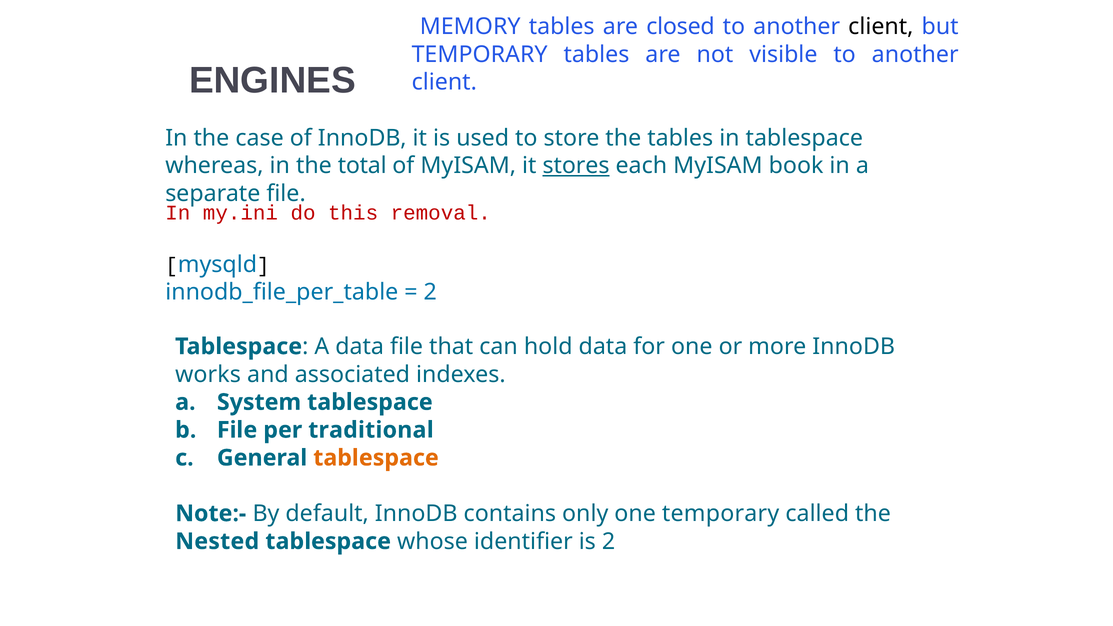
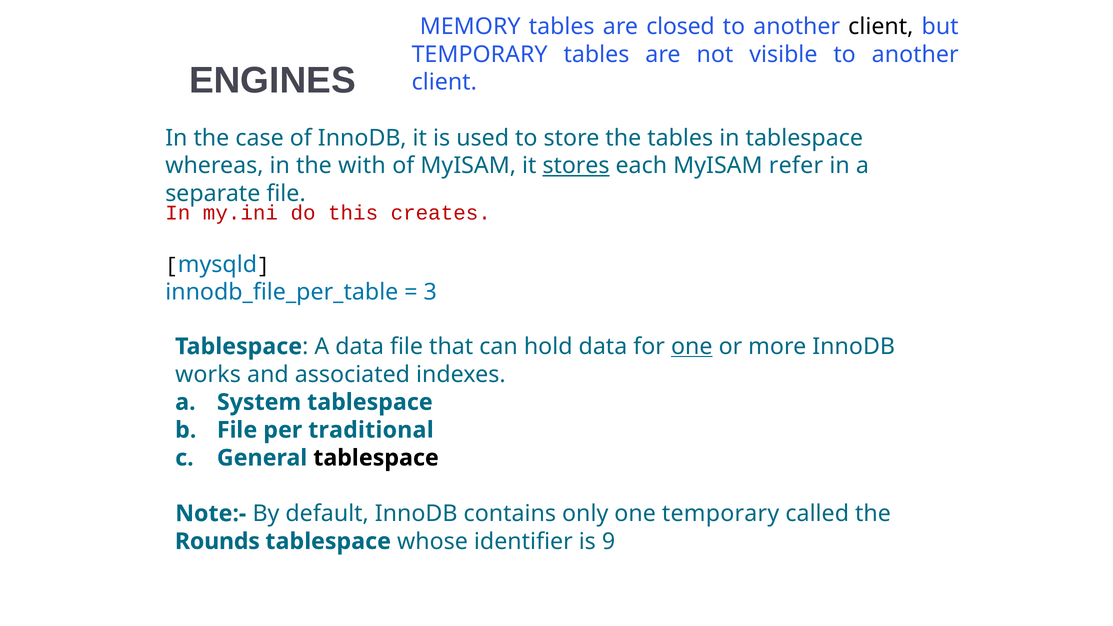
total: total -> with
book: book -> refer
removal: removal -> creates
2 at (430, 292): 2 -> 3
one at (692, 347) underline: none -> present
tablespace at (376, 458) colour: orange -> black
Nested: Nested -> Rounds
is 2: 2 -> 9
